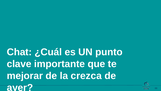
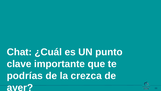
mejorar: mejorar -> podrías
